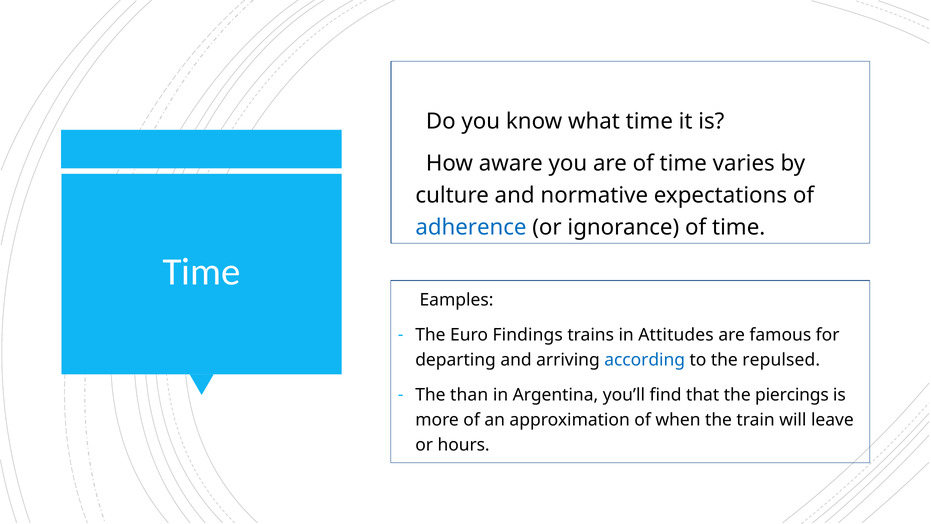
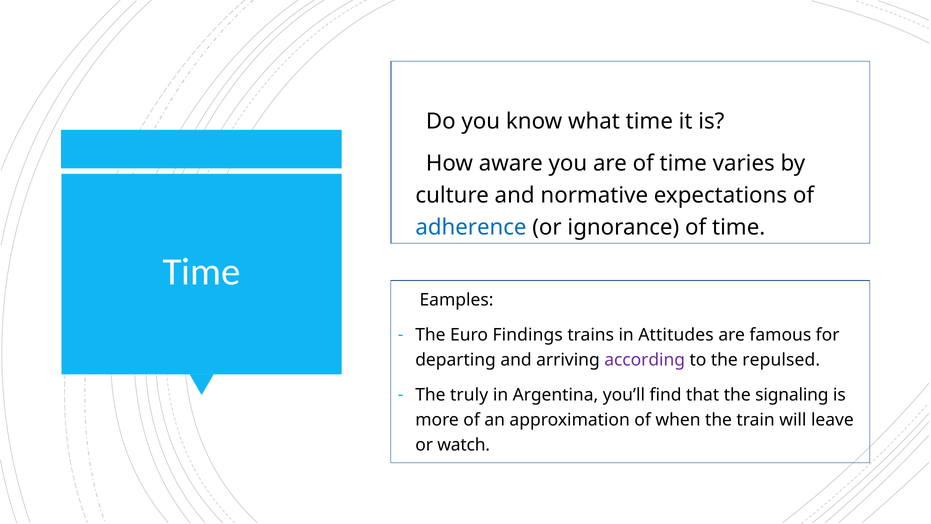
according colour: blue -> purple
than: than -> truly
piercings: piercings -> signaling
hours: hours -> watch
